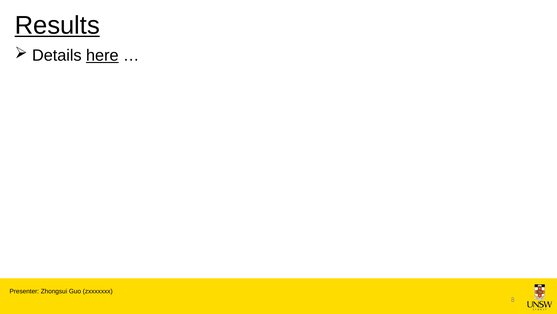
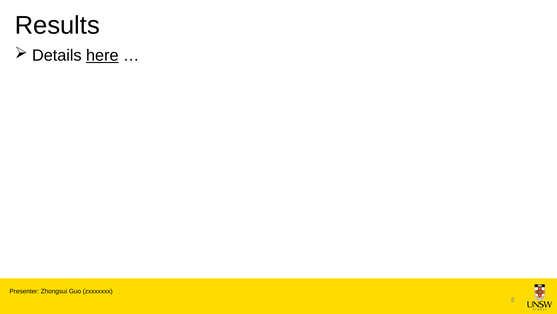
Results underline: present -> none
